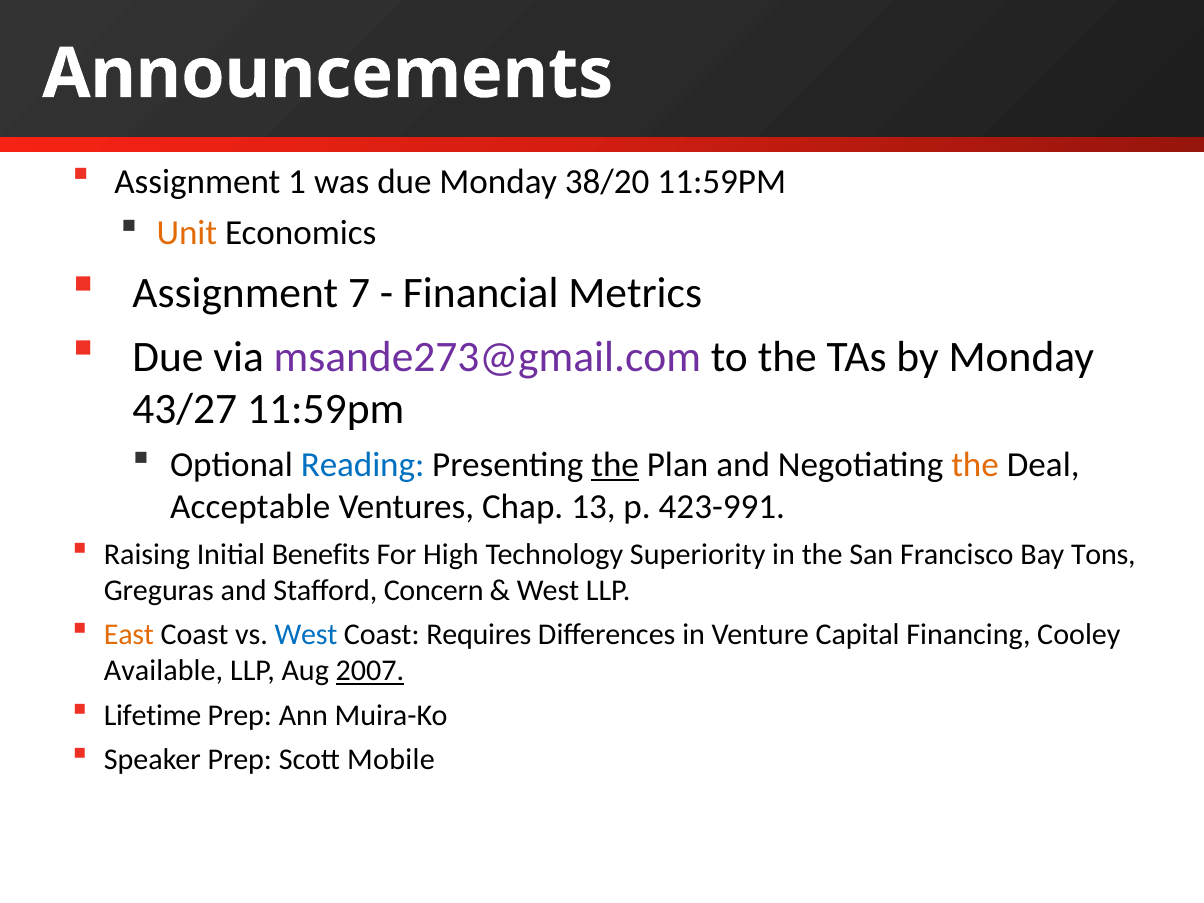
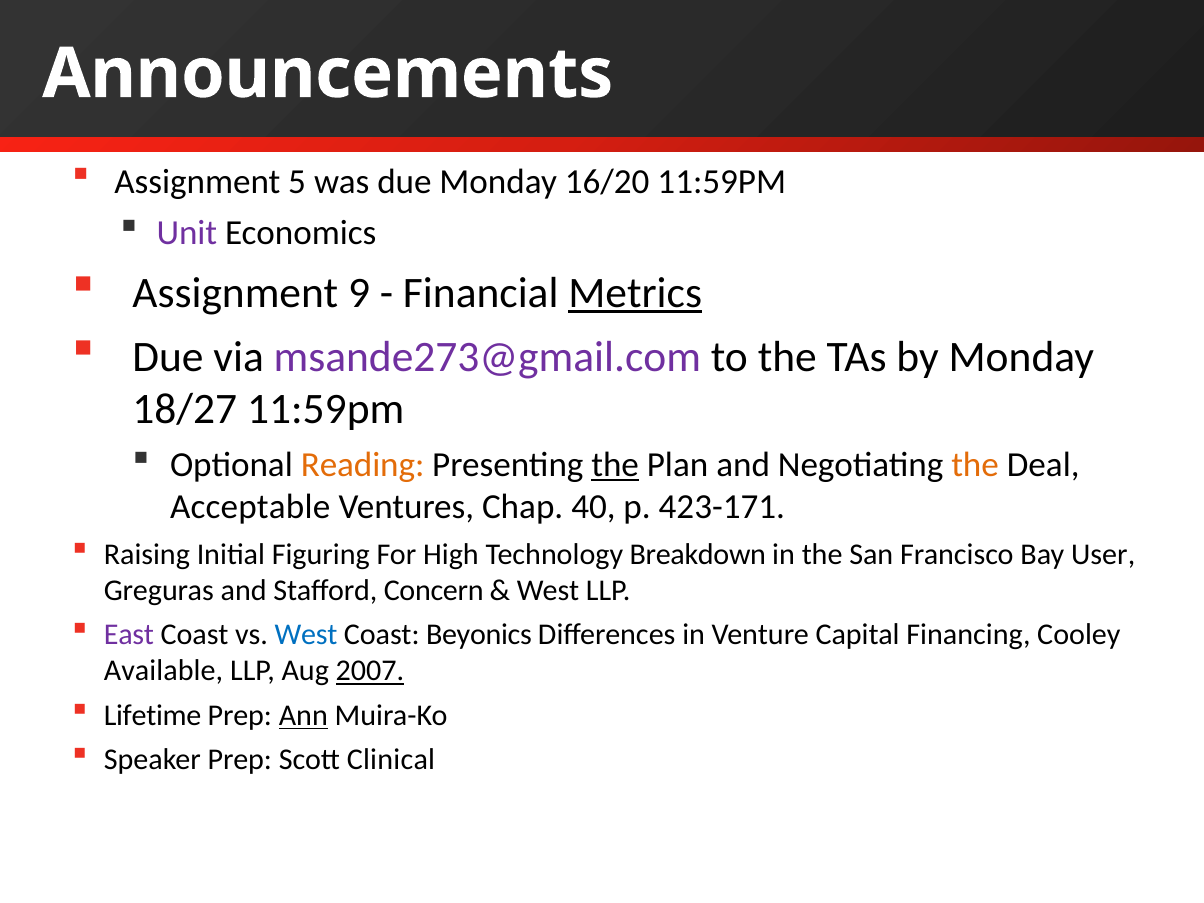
1: 1 -> 5
38/20: 38/20 -> 16/20
Unit colour: orange -> purple
7: 7 -> 9
Metrics underline: none -> present
43/27: 43/27 -> 18/27
Reading colour: blue -> orange
13: 13 -> 40
423-991: 423-991 -> 423-171
Benefits: Benefits -> Figuring
Superiority: Superiority -> Breakdown
Tons: Tons -> User
East colour: orange -> purple
Requires: Requires -> Beyonics
Ann underline: none -> present
Mobile: Mobile -> Clinical
